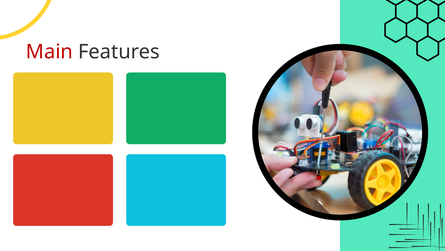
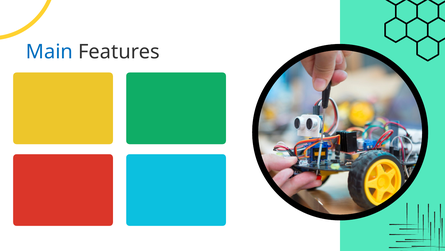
Main colour: red -> blue
